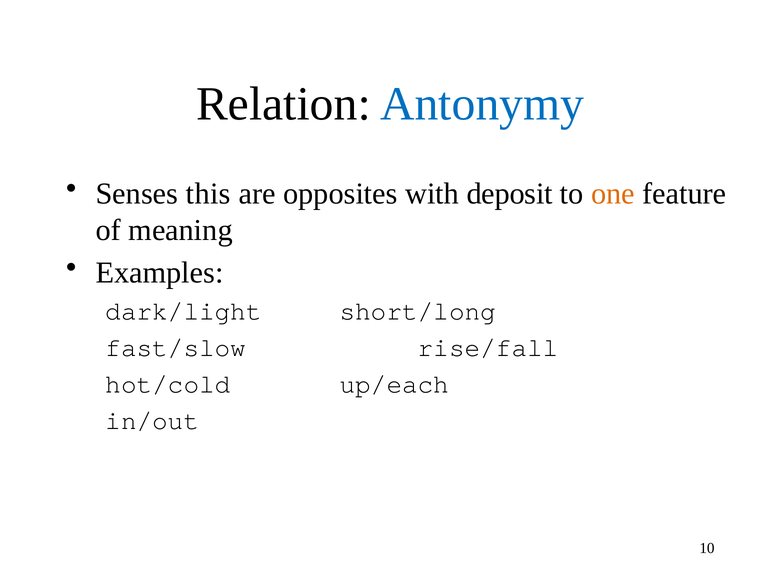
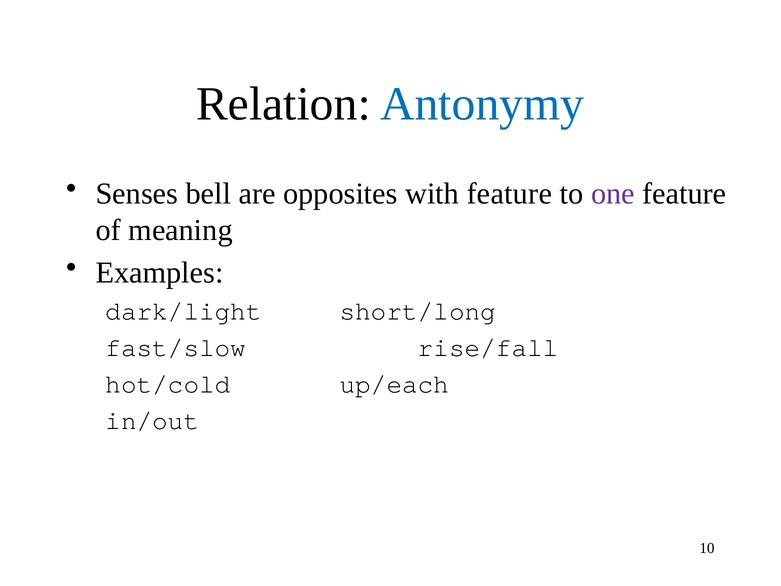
this: this -> bell
with deposit: deposit -> feature
one colour: orange -> purple
